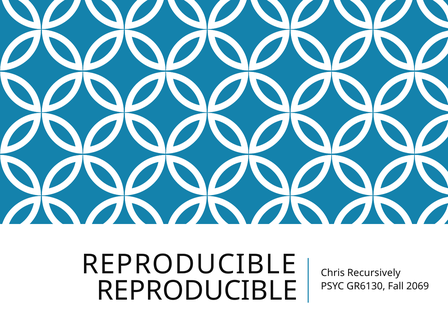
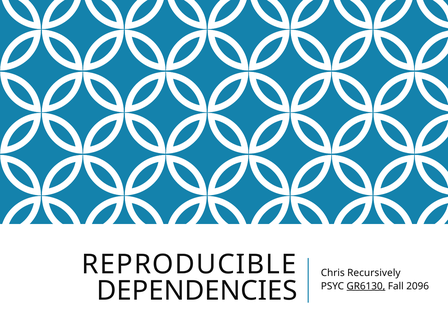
REPRODUCIBLE at (197, 291): REPRODUCIBLE -> DEPENDENCIES
GR6130 underline: none -> present
2069: 2069 -> 2096
